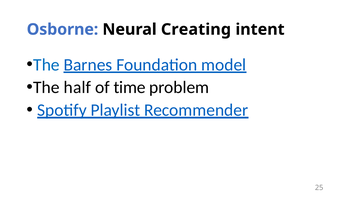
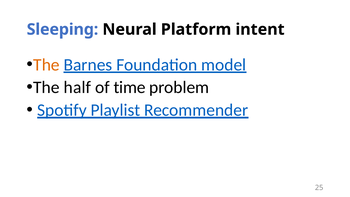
Osborne: Osborne -> Sleeping
Creating: Creating -> Platform
The at (46, 65) colour: blue -> orange
